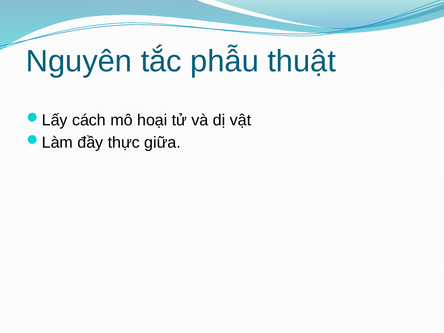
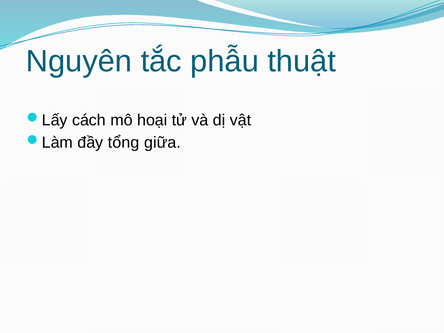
thực: thực -> tổng
